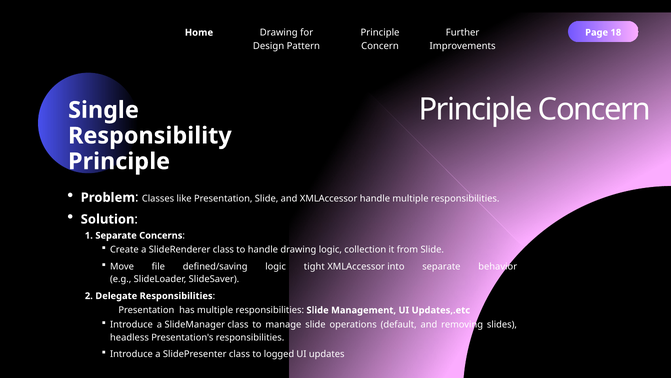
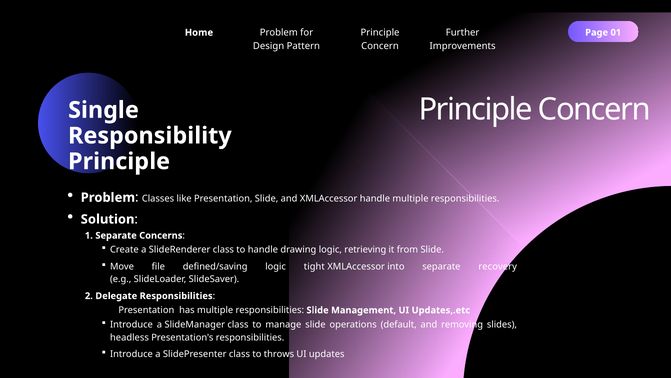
18: 18 -> 01
Home Drawing: Drawing -> Problem
collection: collection -> retrieving
behavior: behavior -> recovery
logged: logged -> throws
